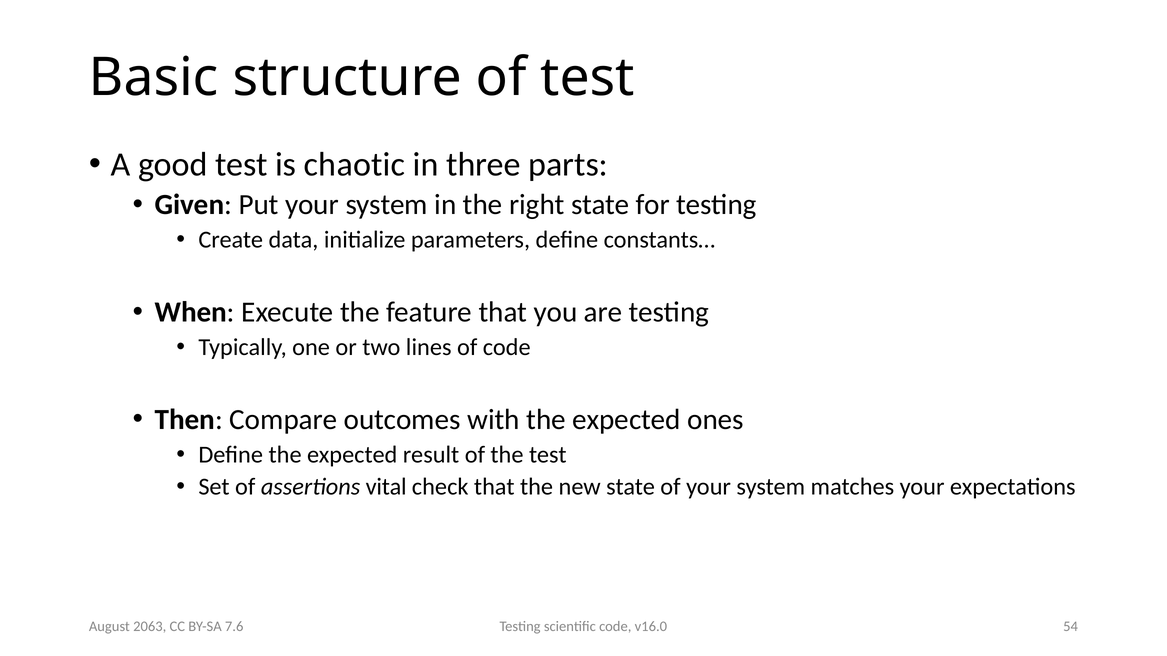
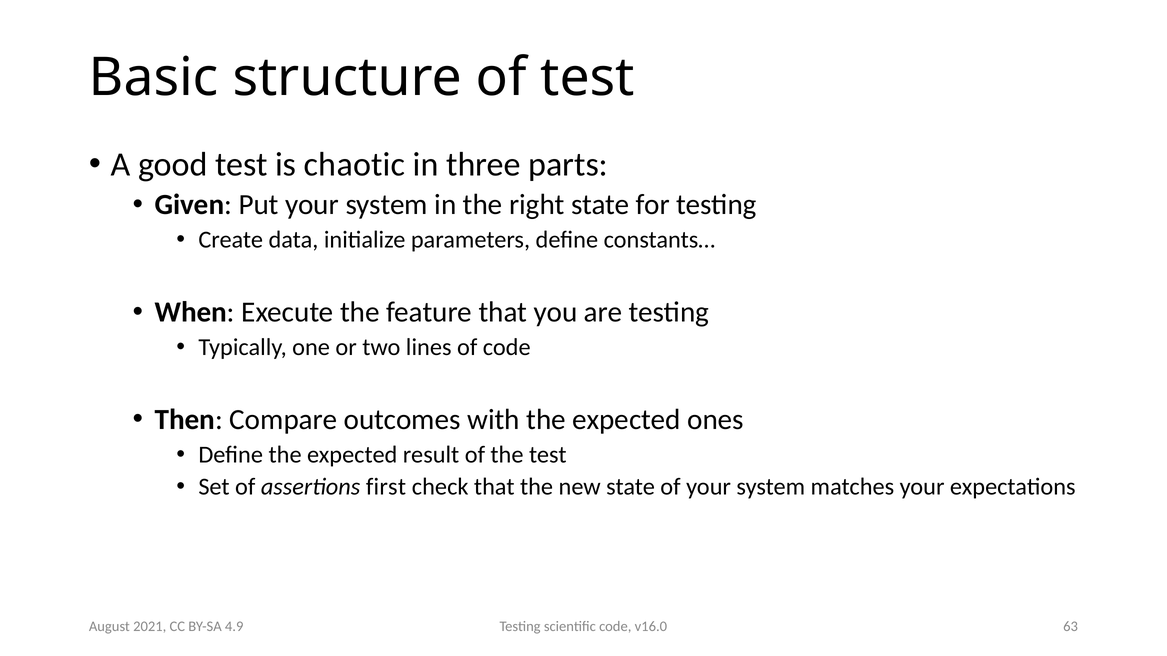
vital: vital -> first
54: 54 -> 63
2063: 2063 -> 2021
7.6: 7.6 -> 4.9
